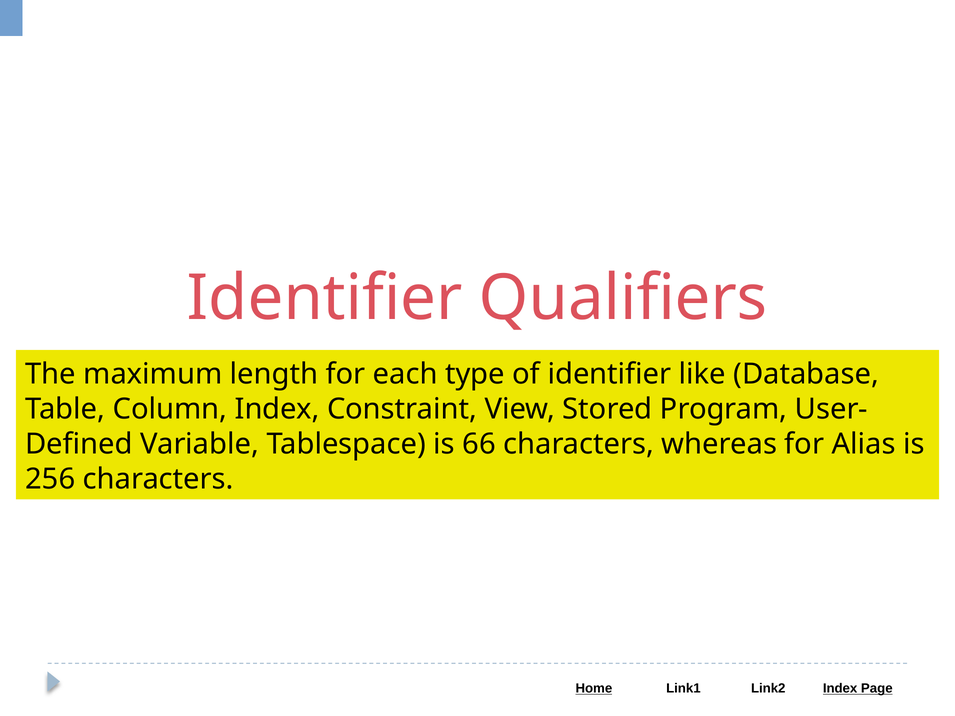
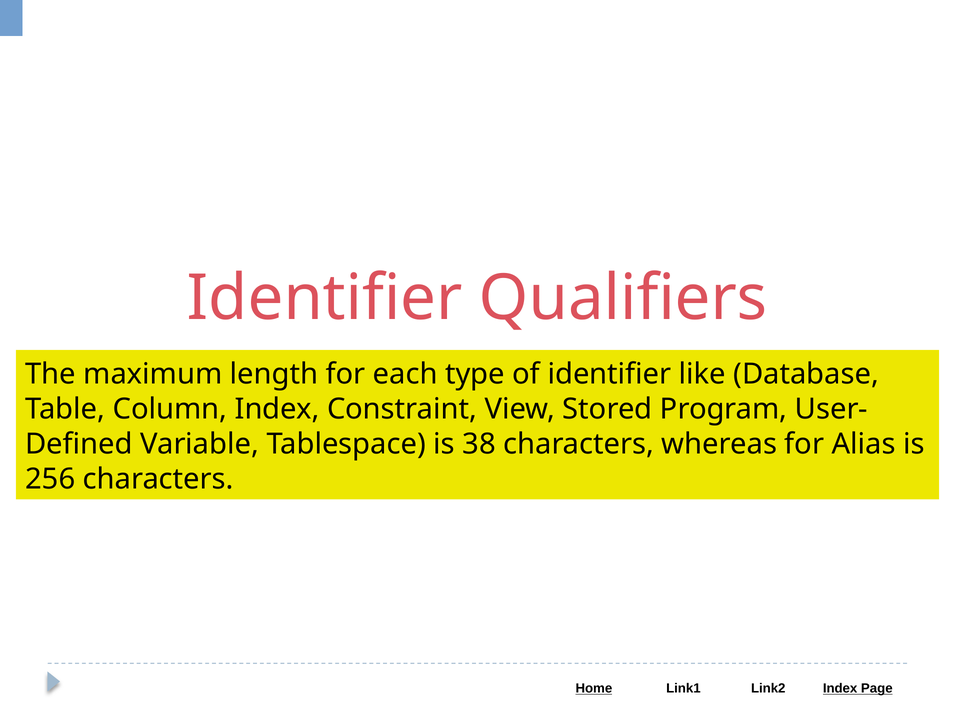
66: 66 -> 38
